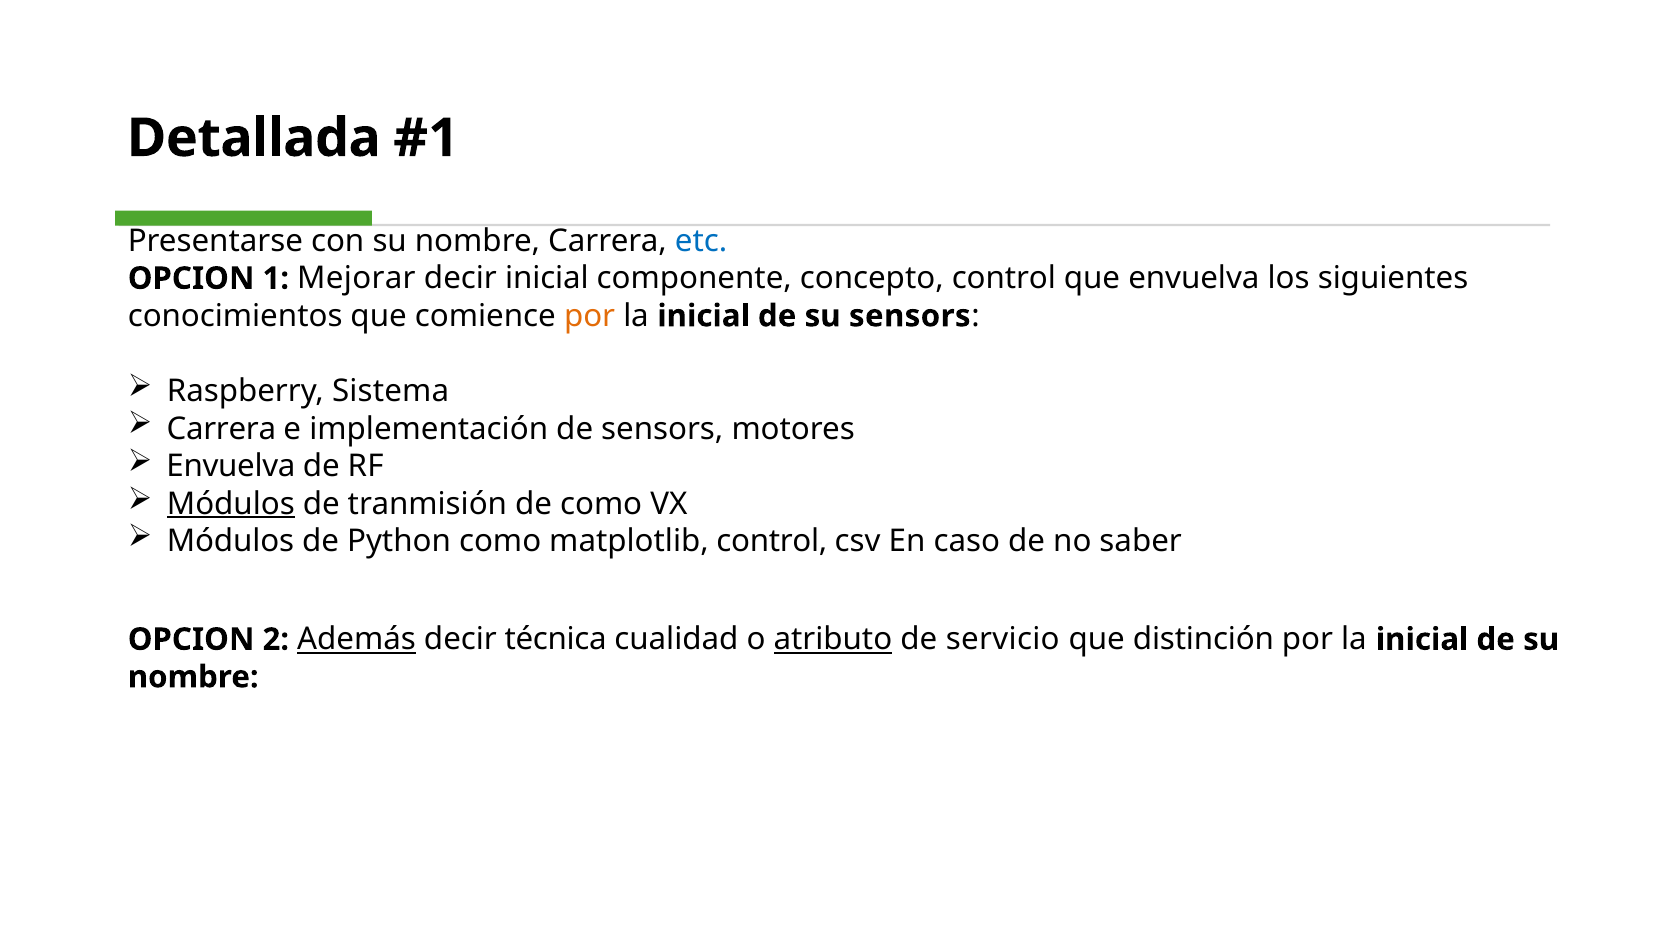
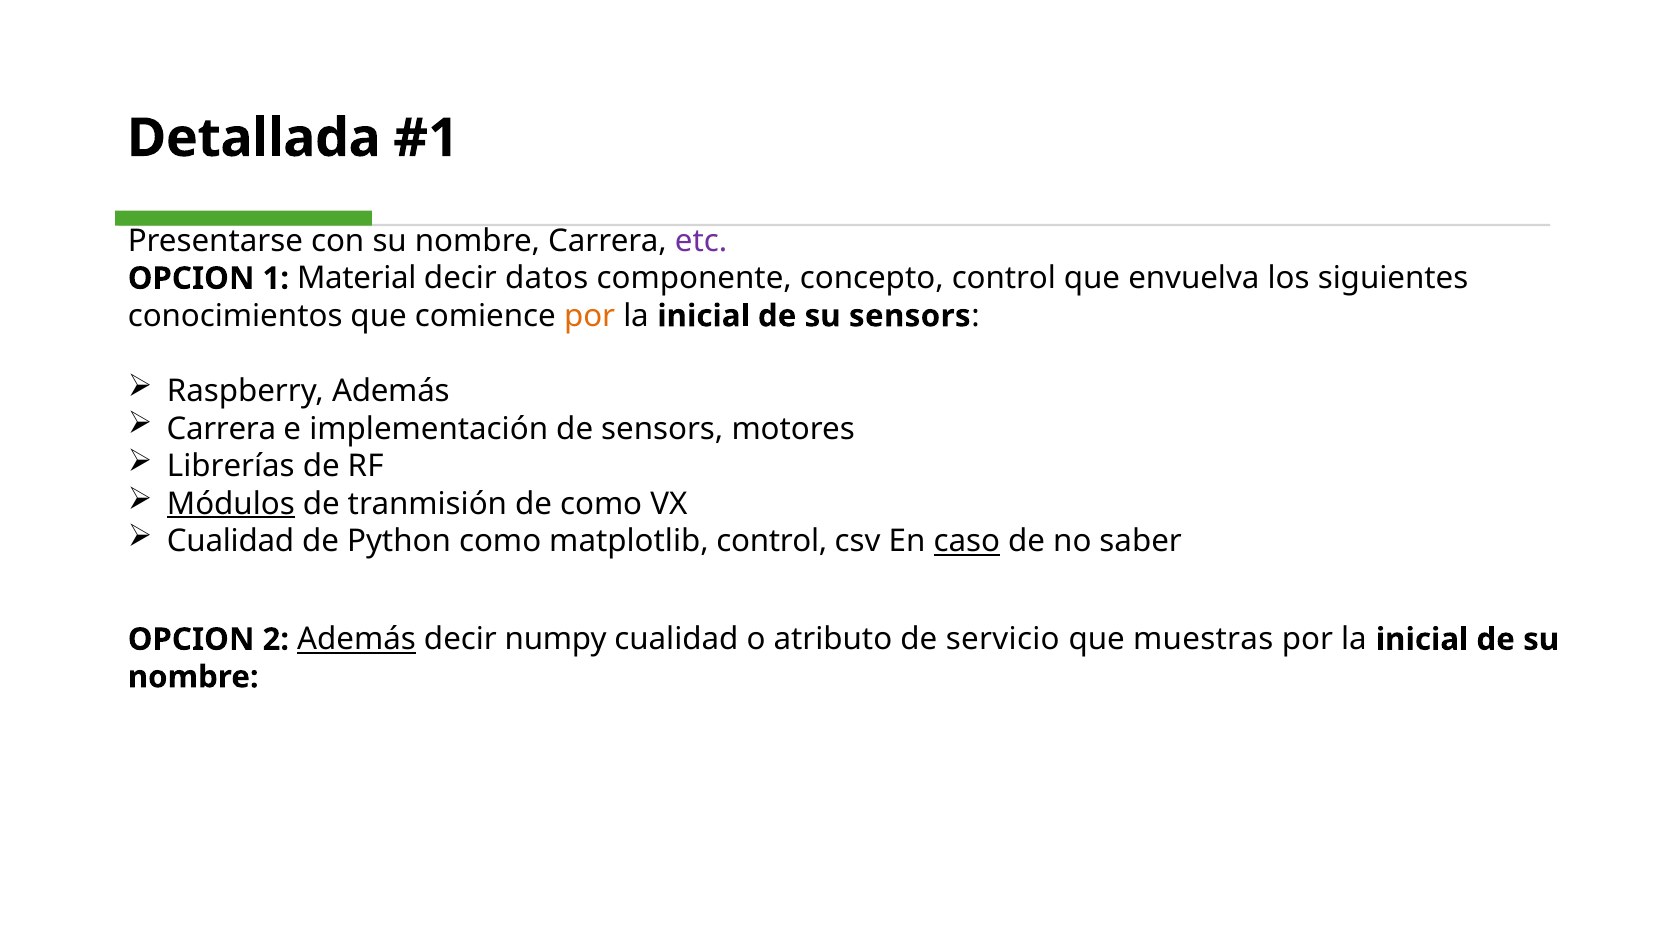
etc colour: blue -> purple
Mejorar: Mejorar -> Material
decir inicial: inicial -> datos
Raspberry Sistema: Sistema -> Además
Envuelva at (231, 466): Envuelva -> Librerías
Módulos at (230, 542): Módulos -> Cualidad
caso underline: none -> present
técnica: técnica -> numpy
atributo underline: present -> none
distinción: distinción -> muestras
